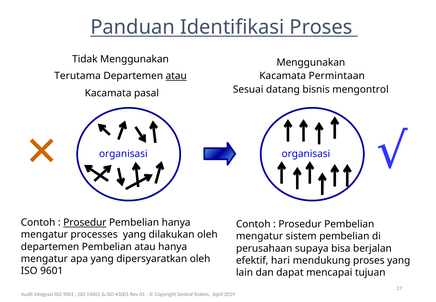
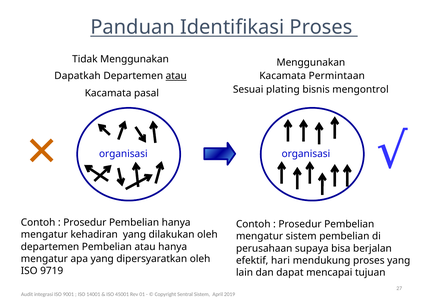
Terutama: Terutama -> Dapatkah
datang: datang -> plating
Prosedur at (85, 222) underline: present -> none
processes: processes -> kehadiran
9601: 9601 -> 9719
